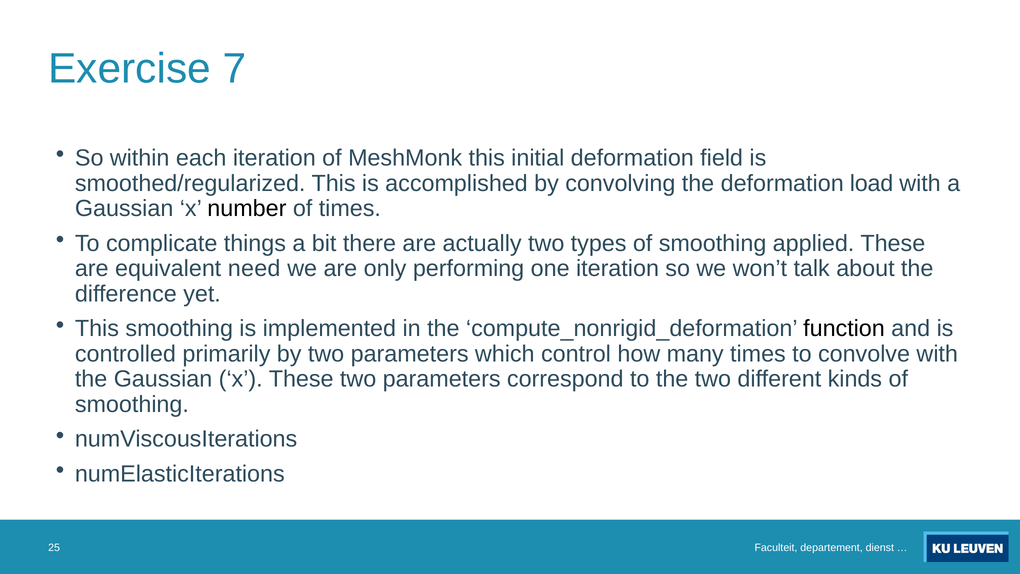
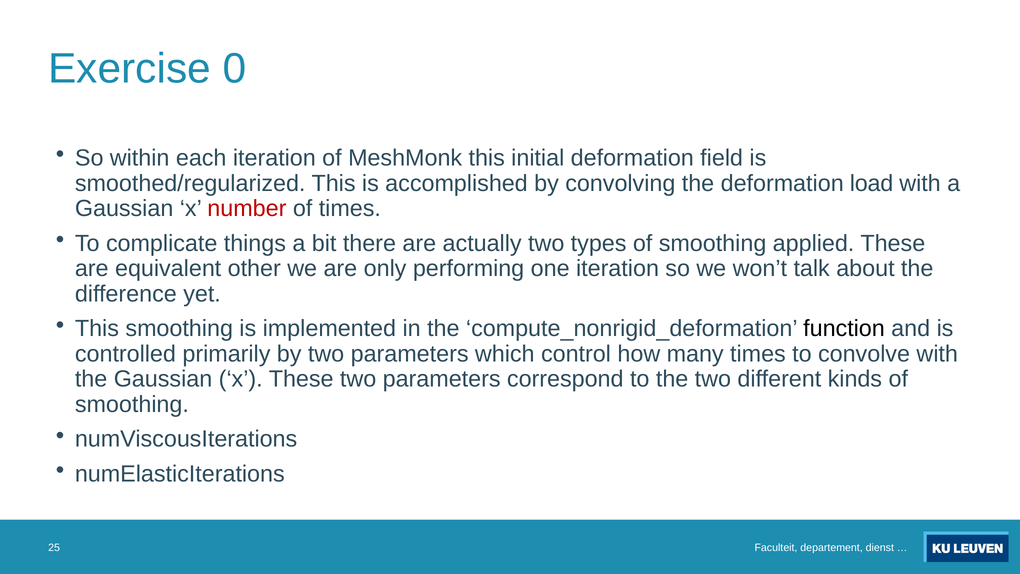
7: 7 -> 0
number colour: black -> red
need: need -> other
